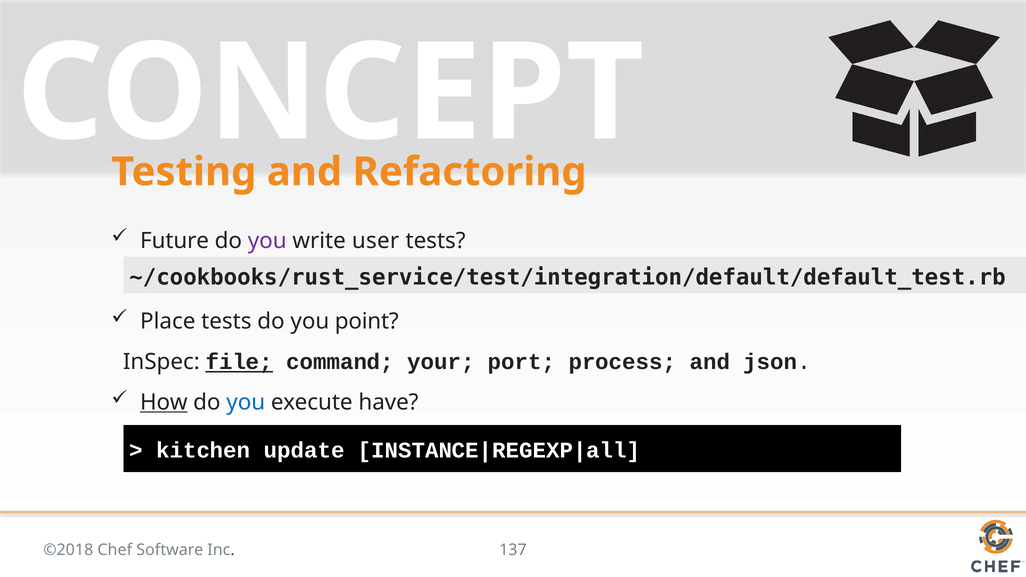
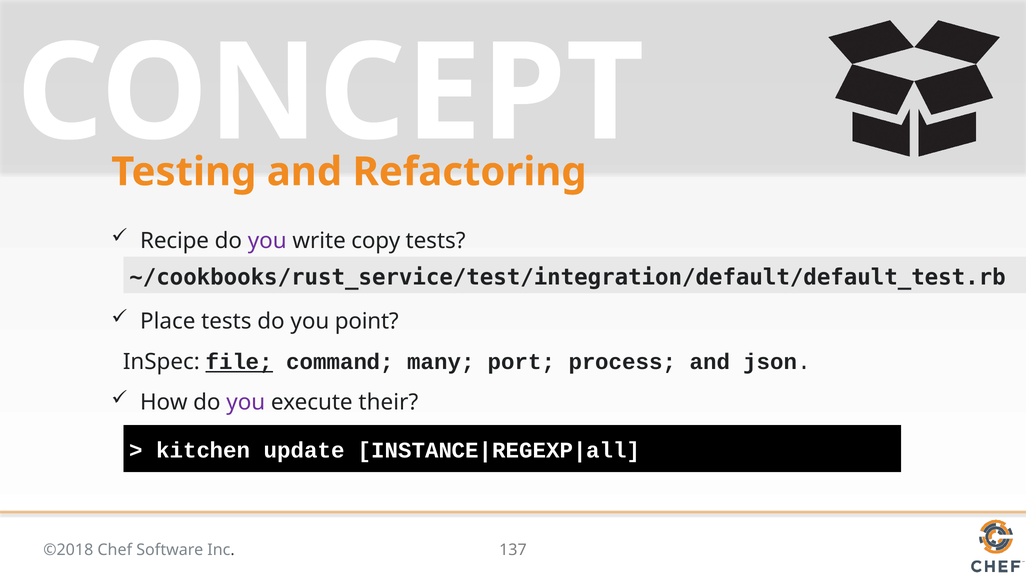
Future: Future -> Recipe
user: user -> copy
your: your -> many
How underline: present -> none
you at (246, 402) colour: blue -> purple
have: have -> their
